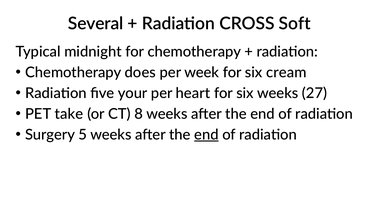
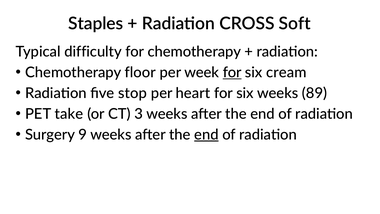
Several: Several -> Staples
midnight: midnight -> difficulty
does: does -> floor
for at (232, 72) underline: none -> present
your: your -> stop
27: 27 -> 89
8: 8 -> 3
5: 5 -> 9
